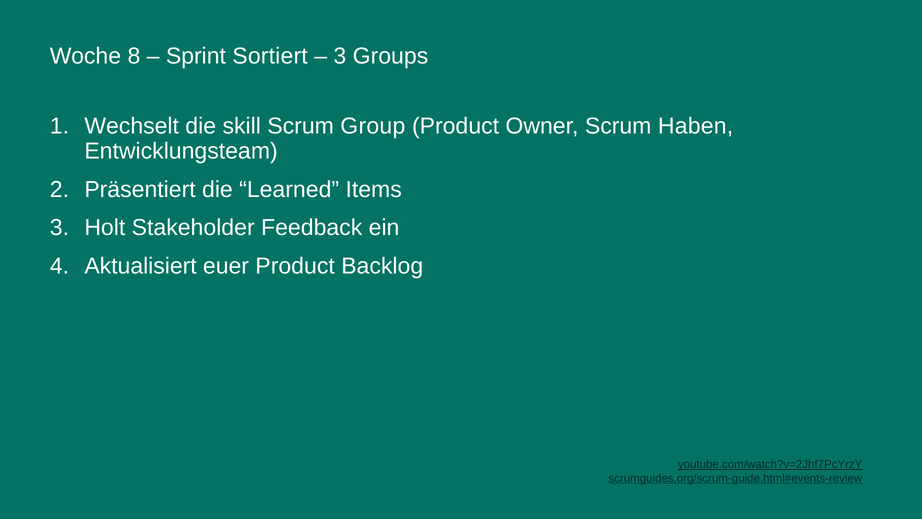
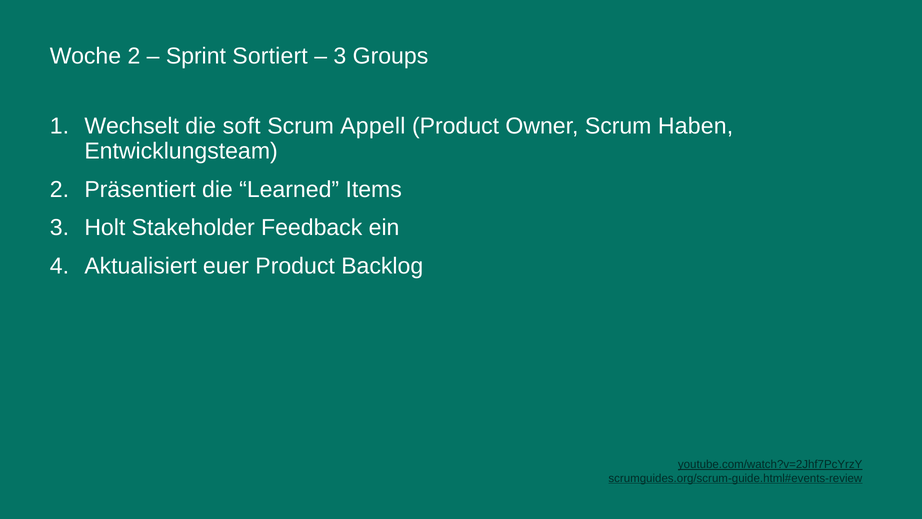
Woche 8: 8 -> 2
skill: skill -> soft
Group: Group -> Appell
